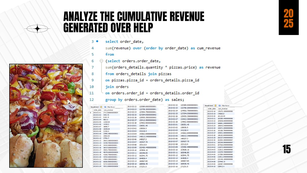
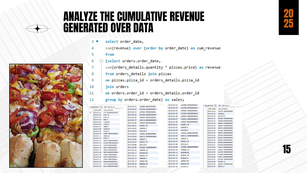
HELP: HELP -> DATA
